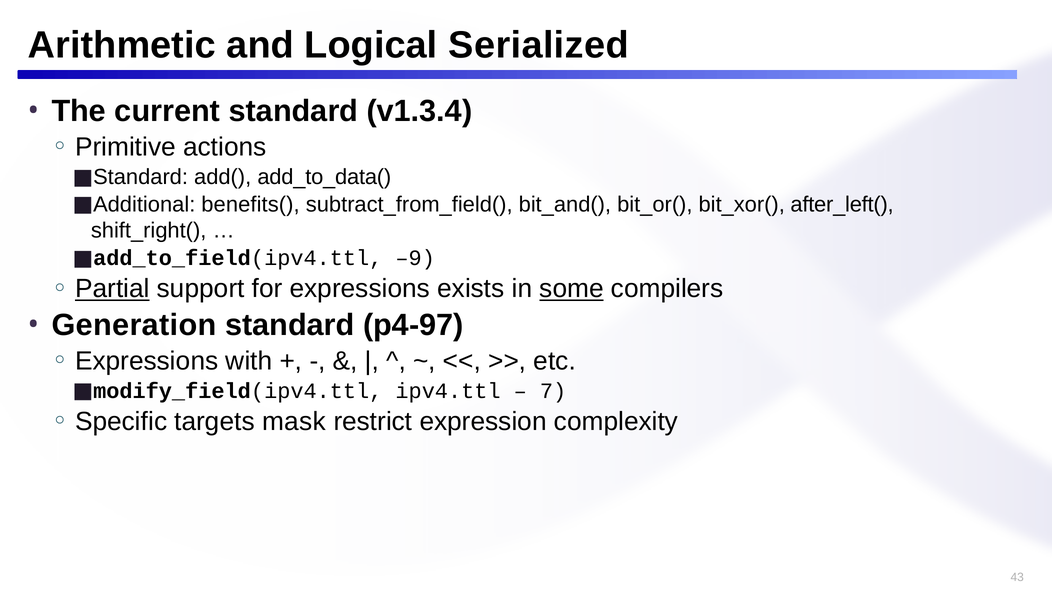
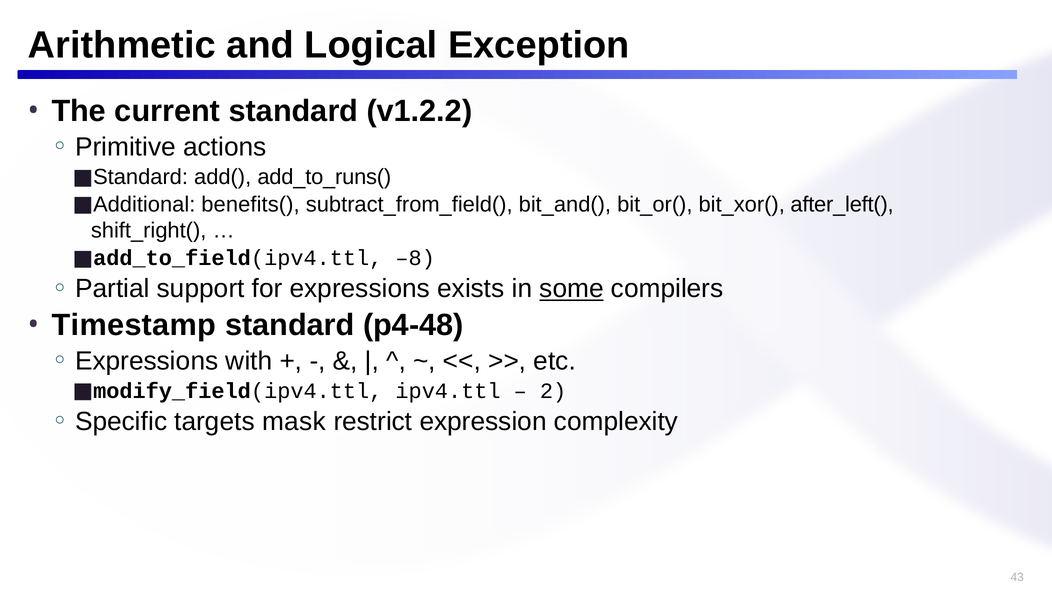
Serialized: Serialized -> Exception
v1.3.4: v1.3.4 -> v1.2.2
add_to_data(: add_to_data( -> add_to_runs(
–9: –9 -> –8
Partial underline: present -> none
Generation: Generation -> Timestamp
p4-97: p4-97 -> p4-48
7: 7 -> 2
